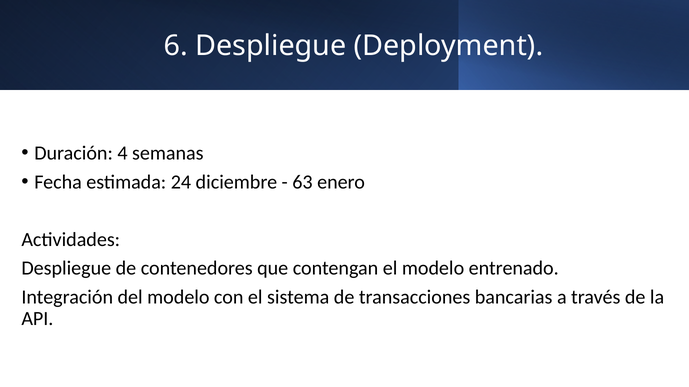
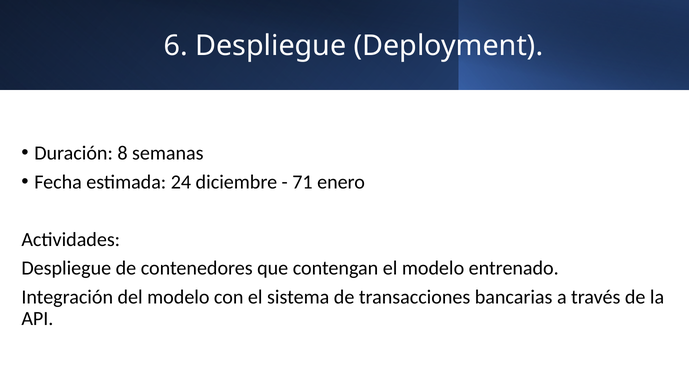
4: 4 -> 8
63: 63 -> 71
